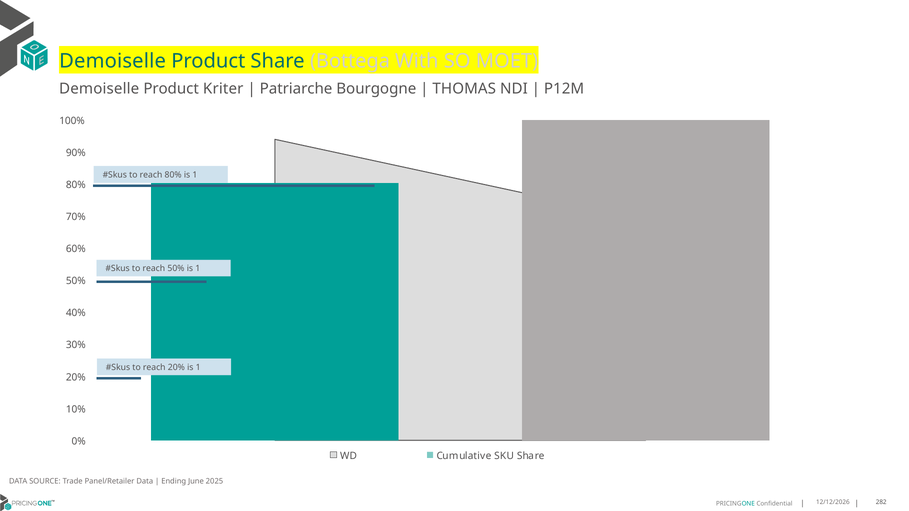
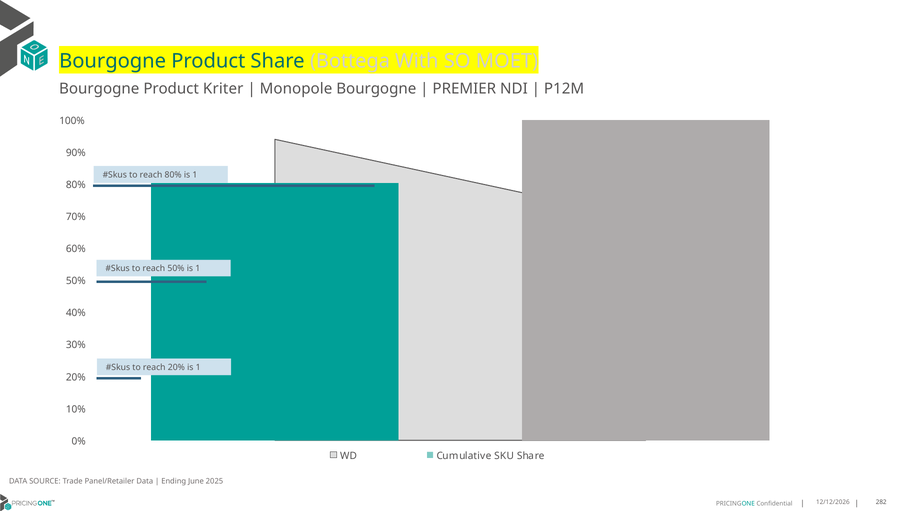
Demoiselle at (113, 61): Demoiselle -> Bourgogne
Demoiselle at (99, 89): Demoiselle -> Bourgogne
Patriarche: Patriarche -> Monopole
THOMAS: THOMAS -> PREMIER
